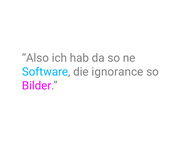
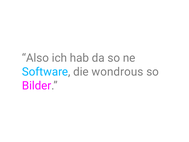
ignorance: ignorance -> wondrous
